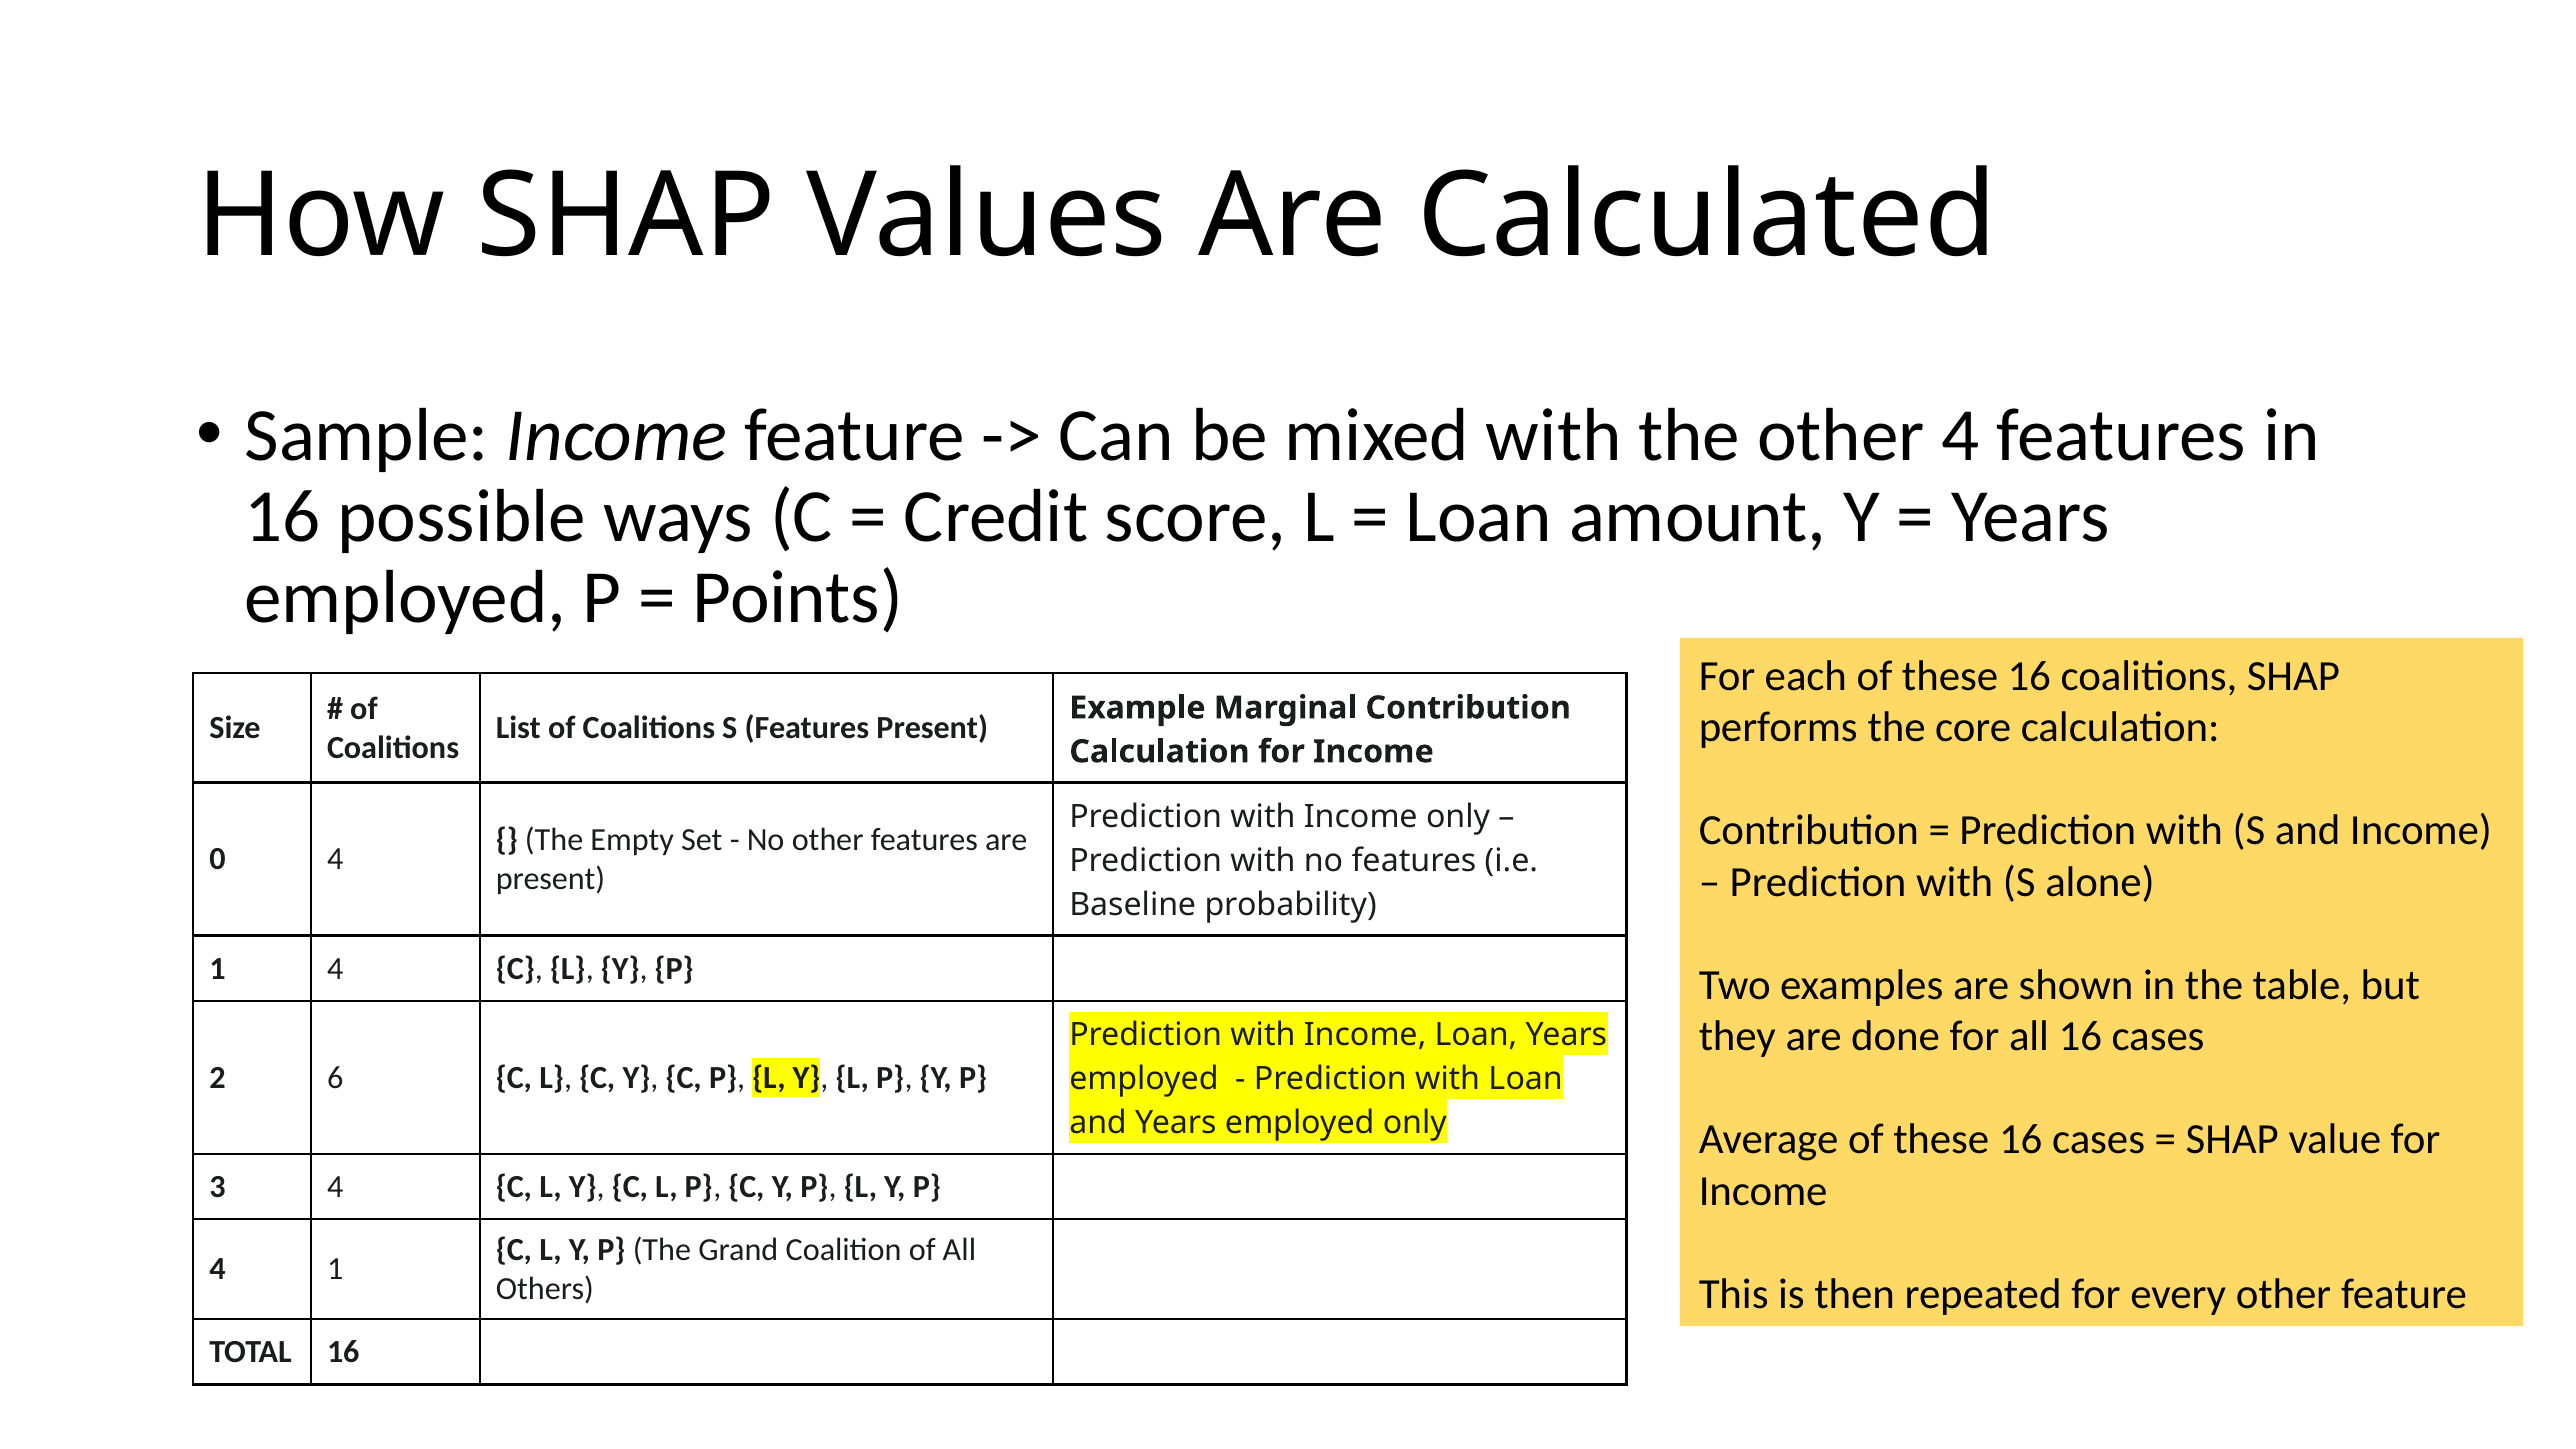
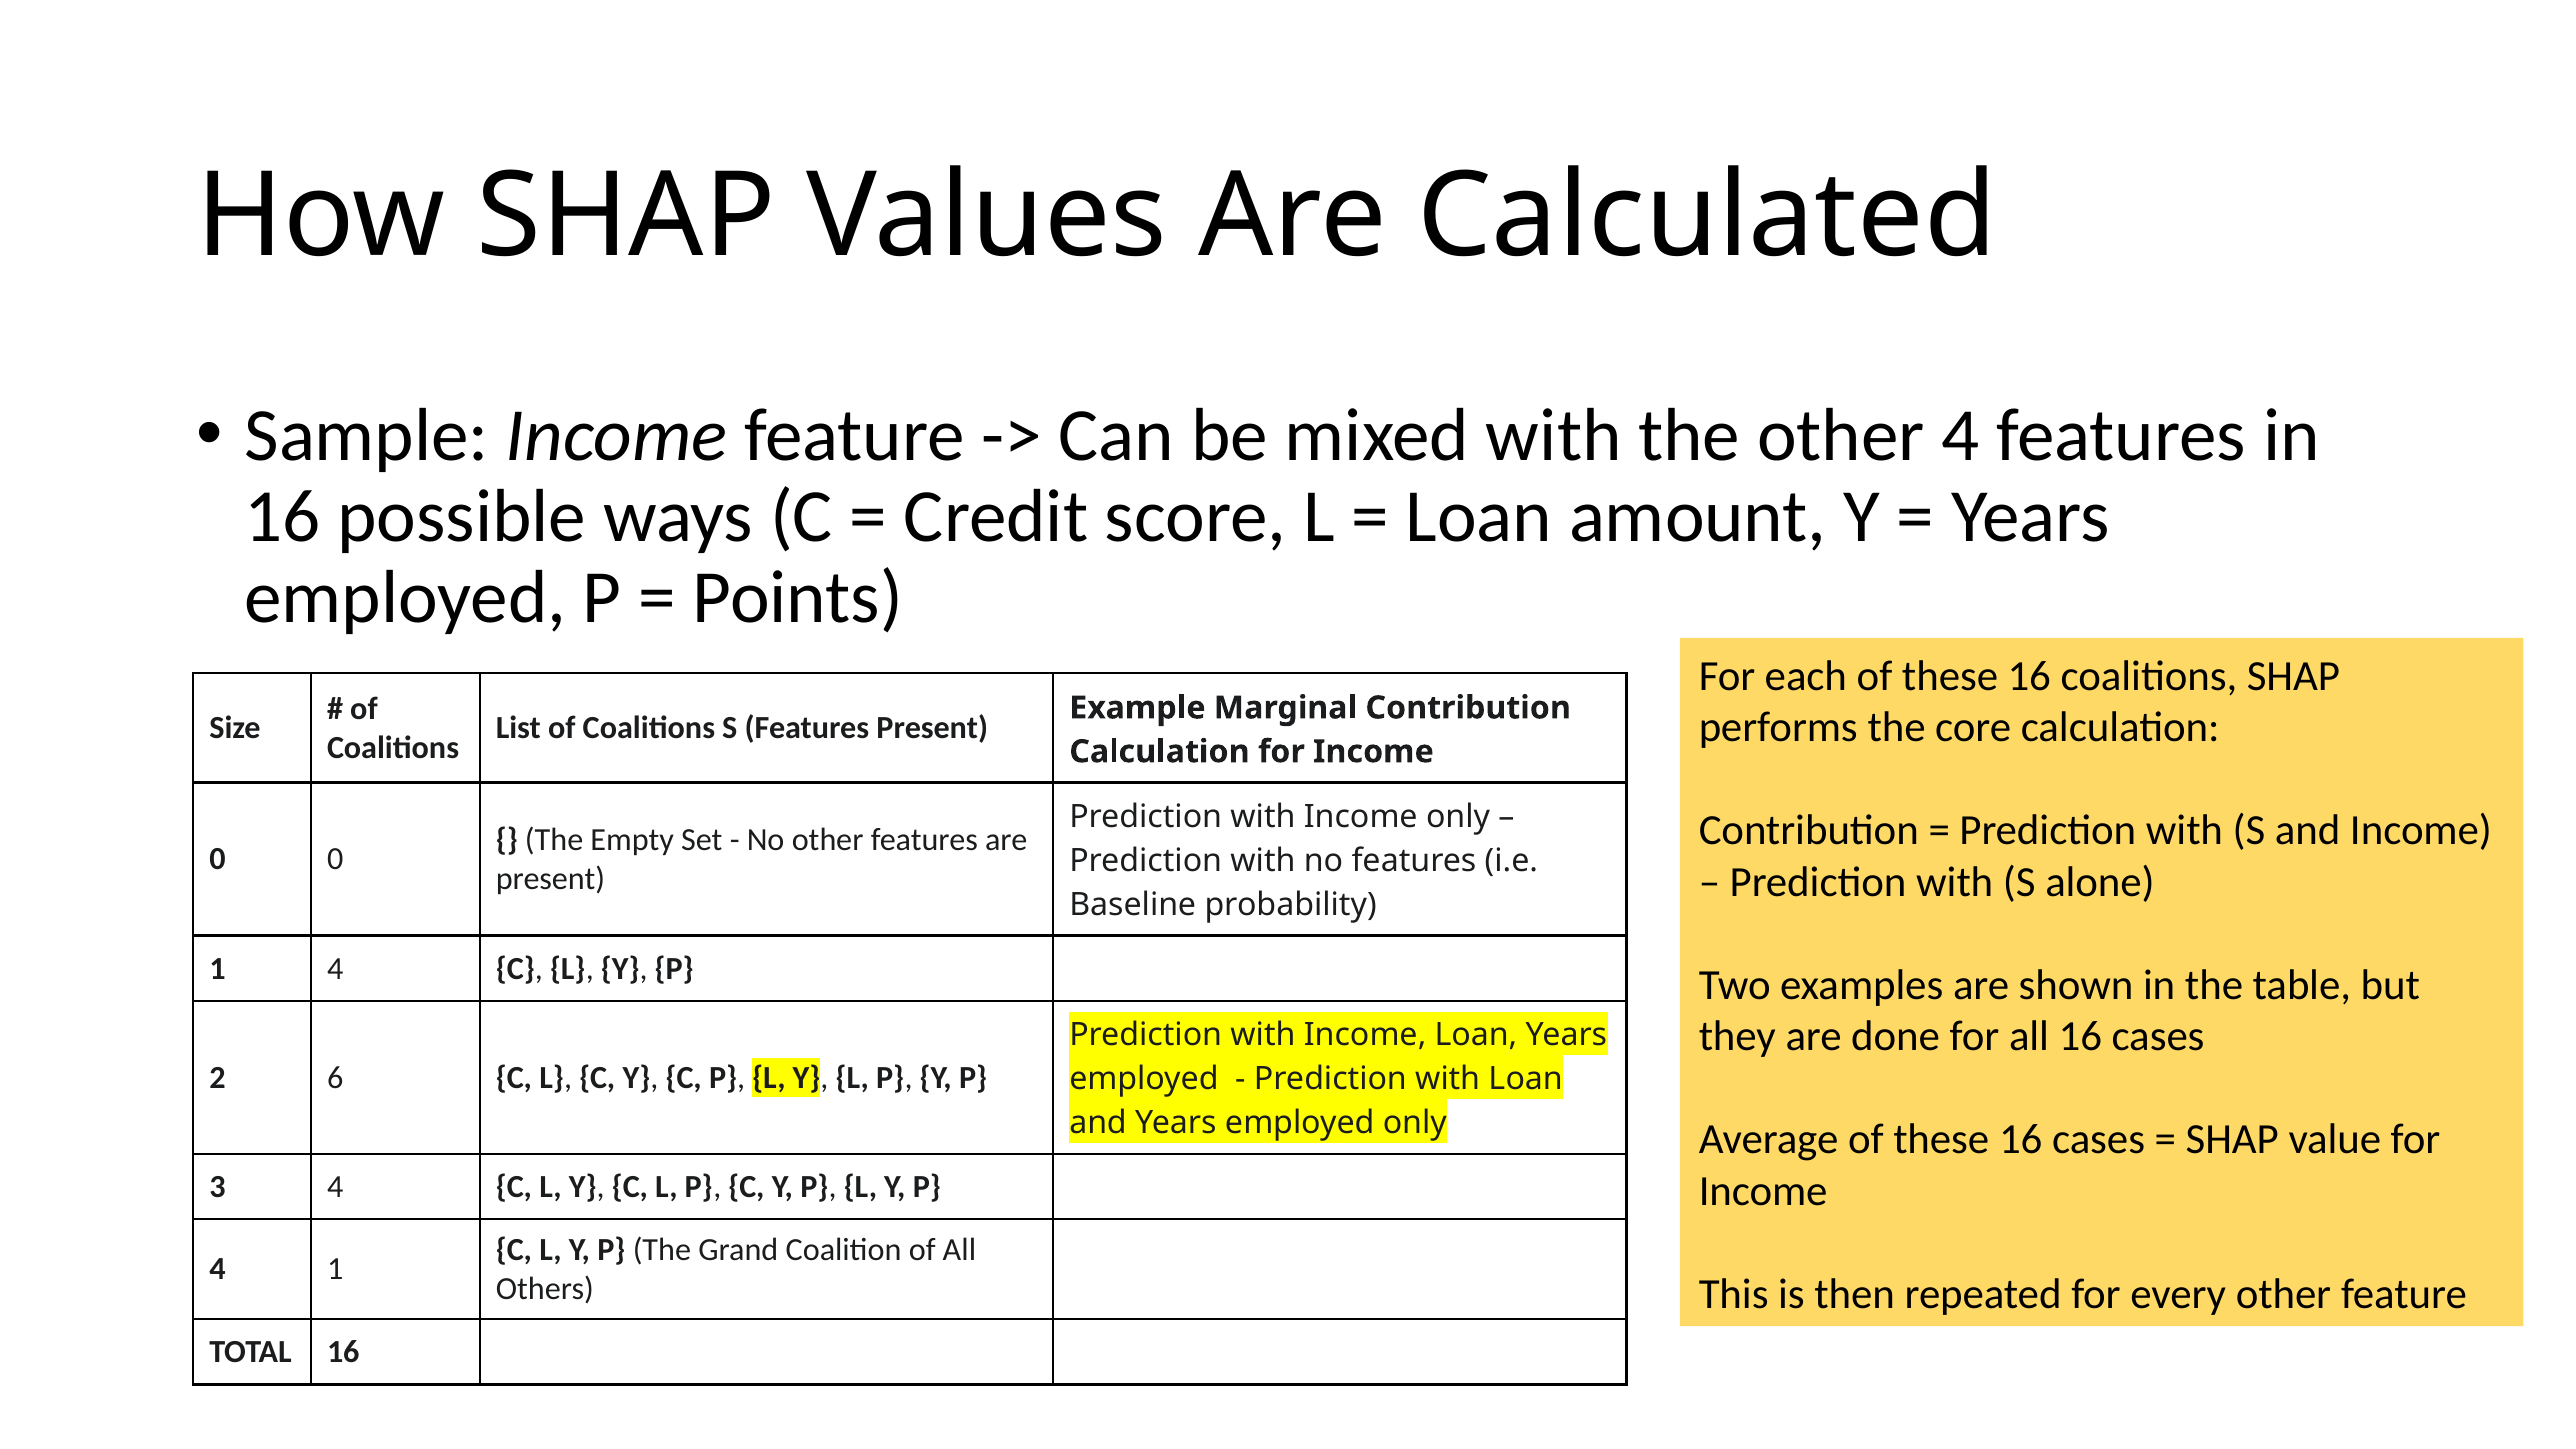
0 4: 4 -> 0
